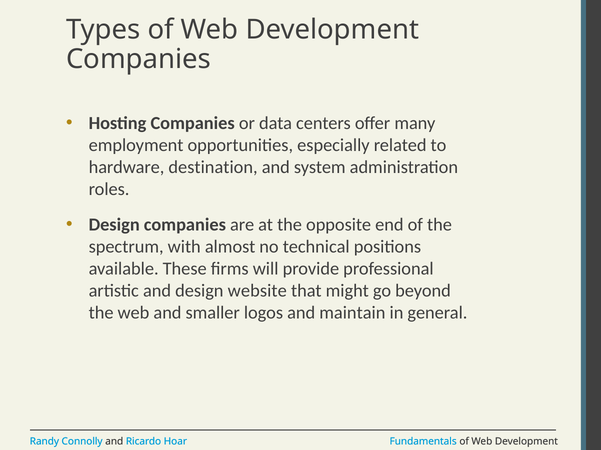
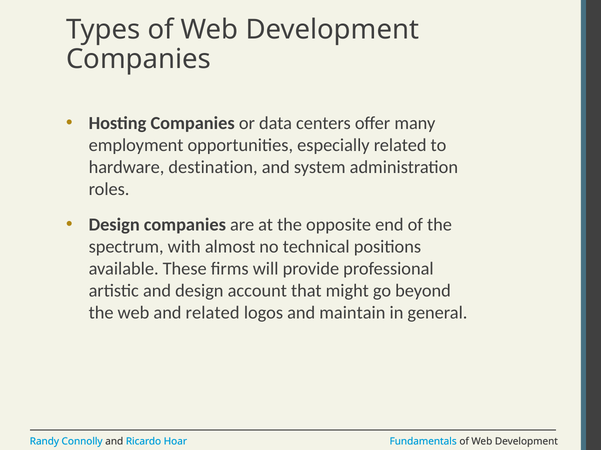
website: website -> account
and smaller: smaller -> related
